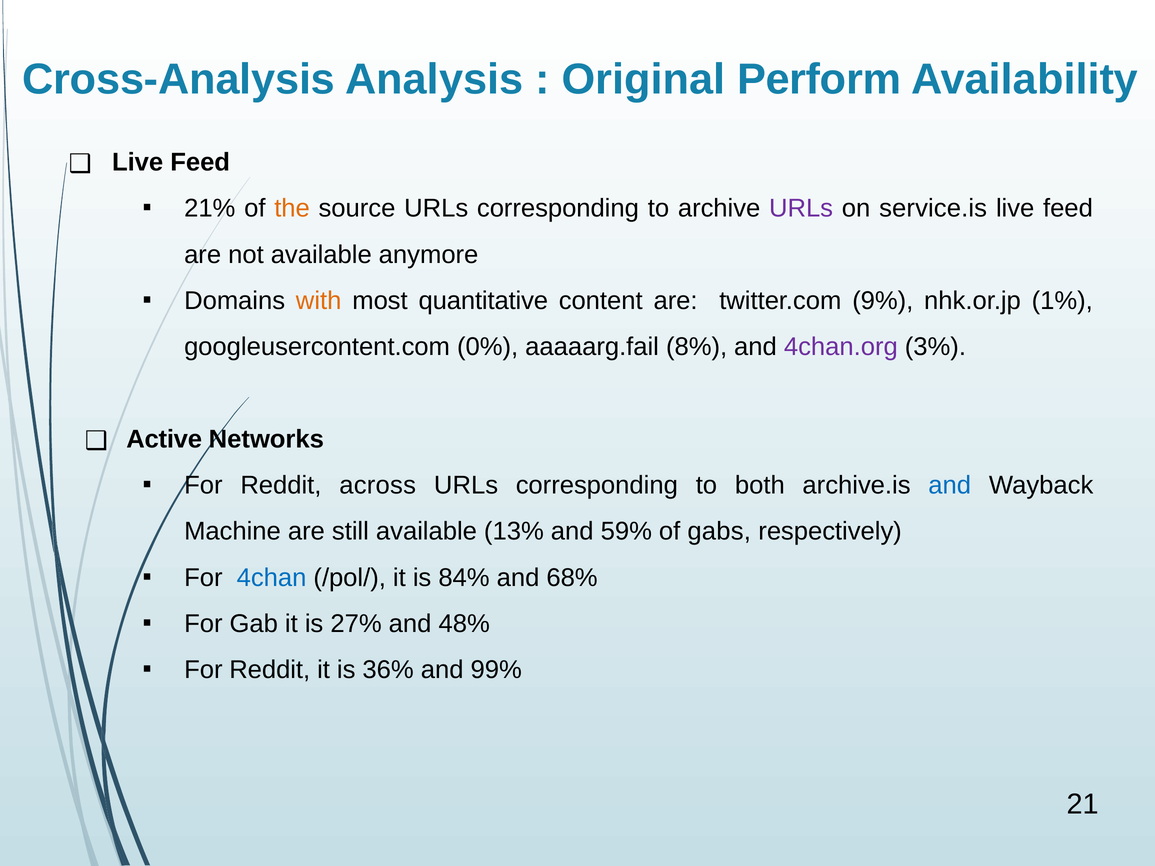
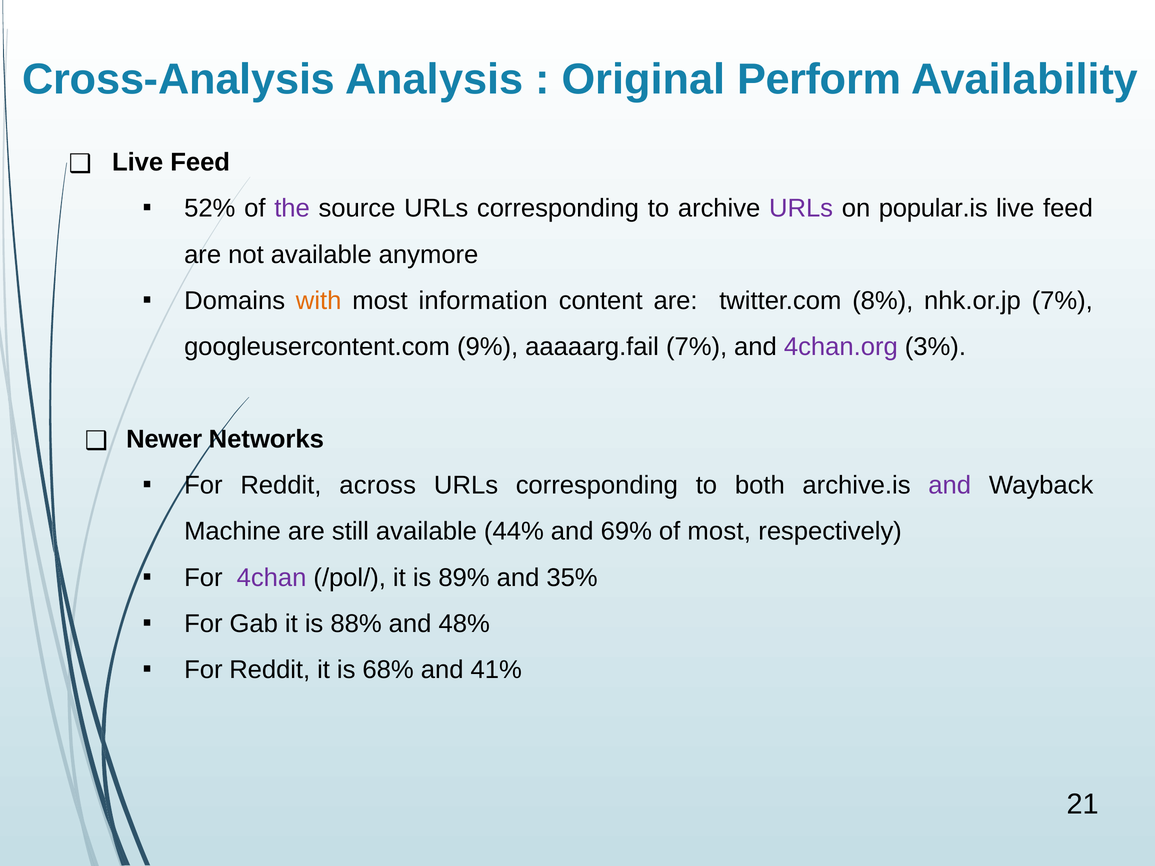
21%: 21% -> 52%
the colour: orange -> purple
service.is: service.is -> popular.is
quantitative: quantitative -> information
9%: 9% -> 8%
nhk.or.jp 1%: 1% -> 7%
0%: 0% -> 9%
aaaaarg.fail 8%: 8% -> 7%
Active: Active -> Newer
and at (950, 486) colour: blue -> purple
13%: 13% -> 44%
59%: 59% -> 69%
of gabs: gabs -> most
4chan colour: blue -> purple
84%: 84% -> 89%
68%: 68% -> 35%
27%: 27% -> 88%
36%: 36% -> 68%
99%: 99% -> 41%
